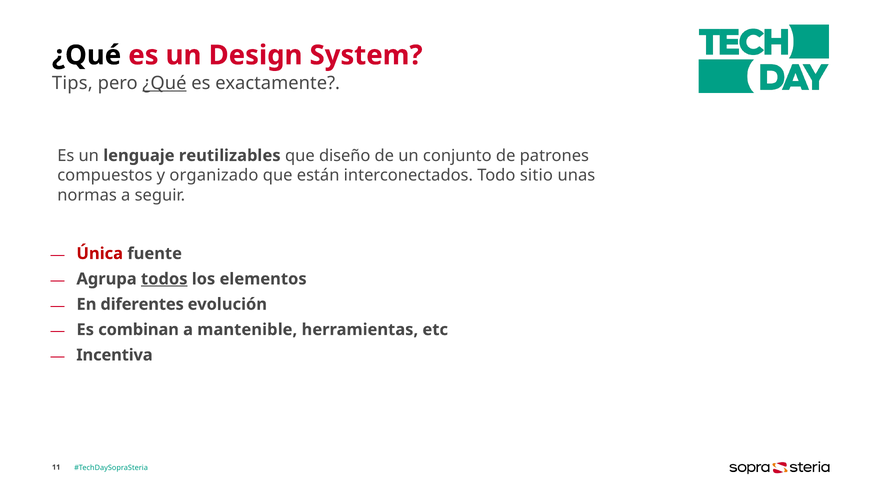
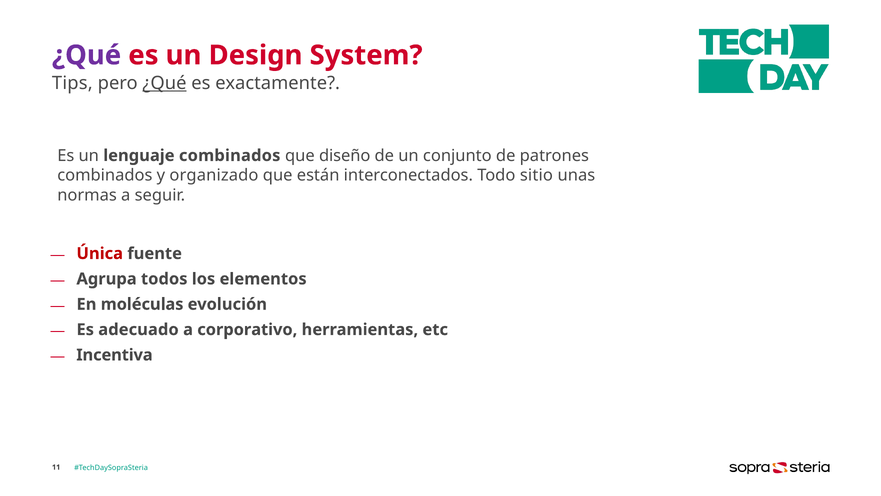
¿Qué at (87, 55) colour: black -> purple
lenguaje reutilizables: reutilizables -> combinados
compuestos at (105, 175): compuestos -> combinados
todos underline: present -> none
diferentes: diferentes -> moléculas
combinan: combinan -> adecuado
mantenible: mantenible -> corporativo
